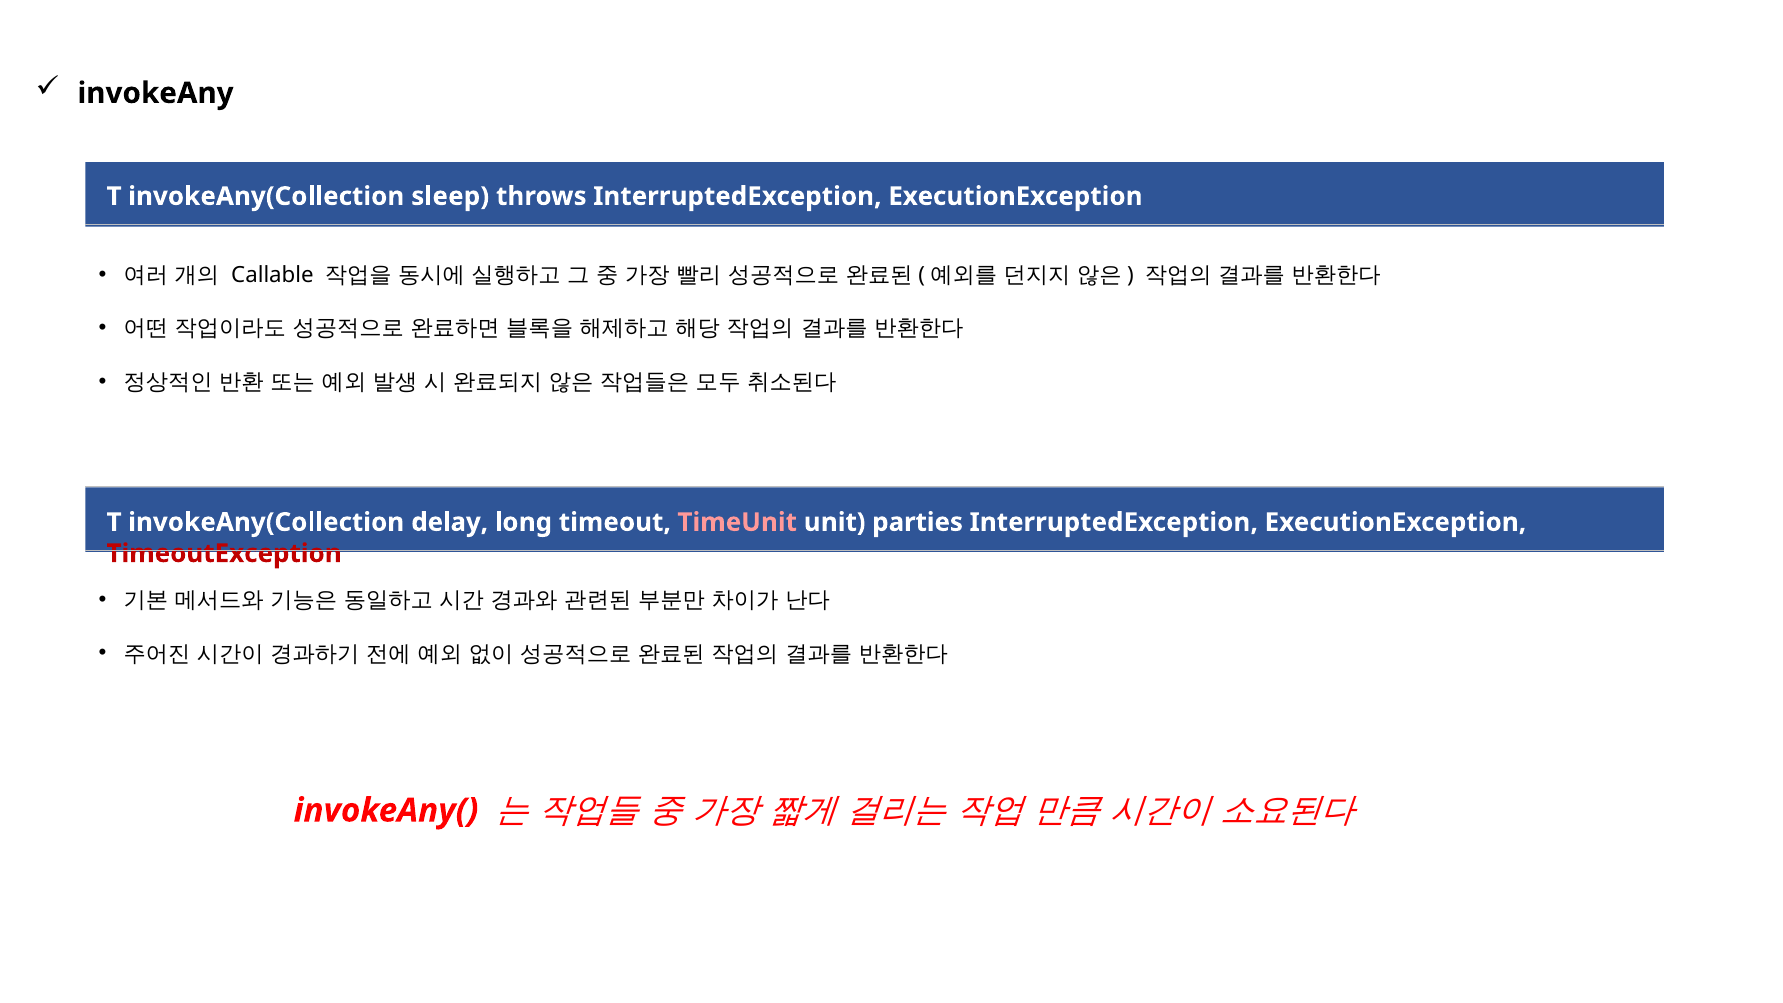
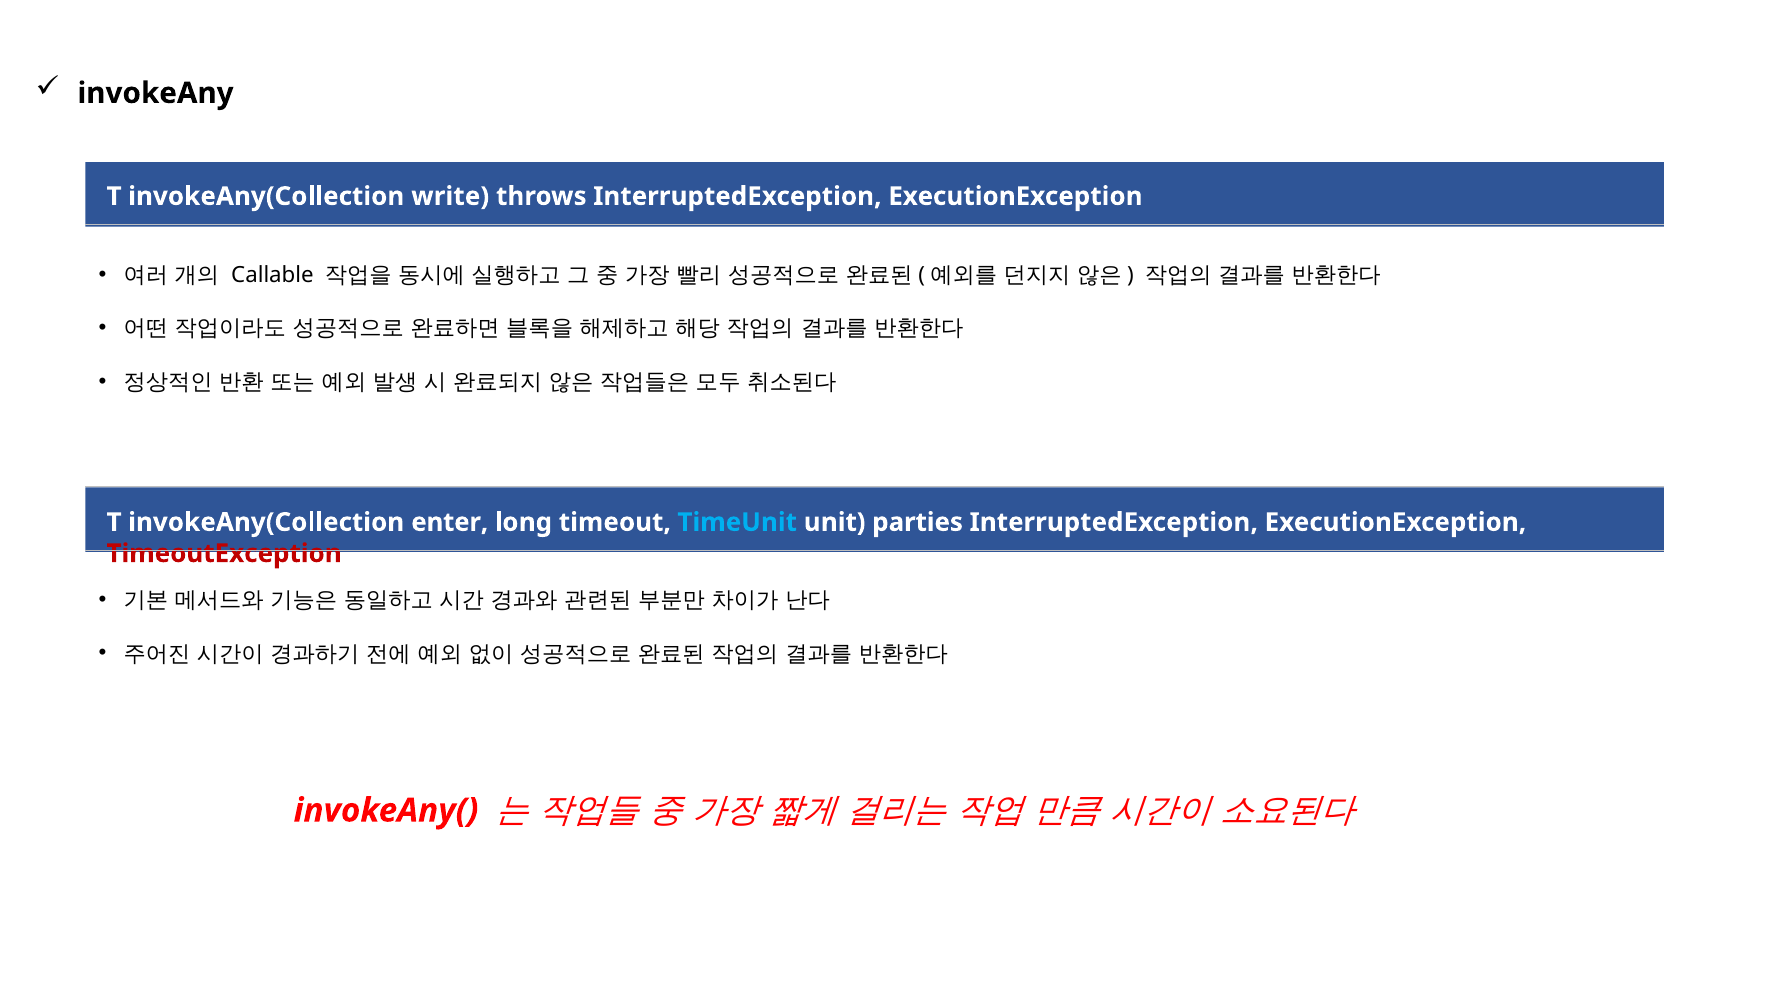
sleep: sleep -> write
delay: delay -> enter
TimeUnit colour: pink -> light blue
